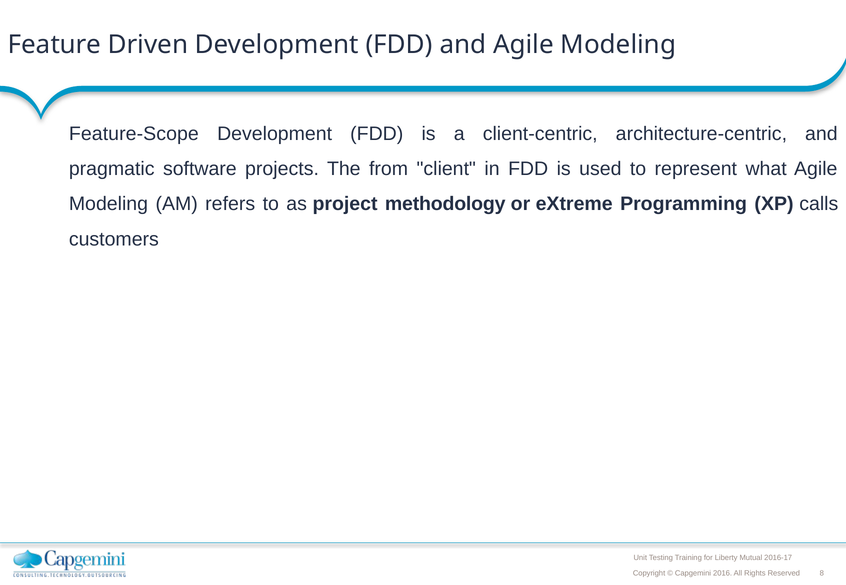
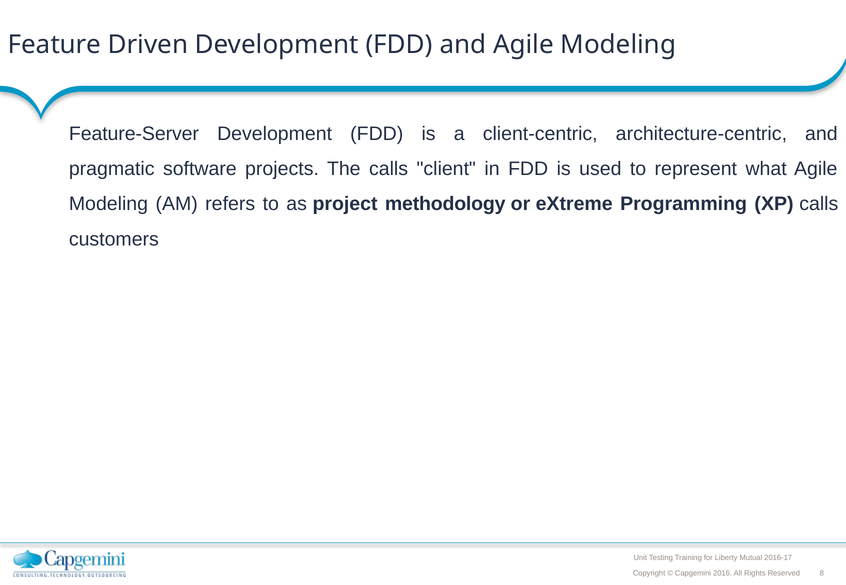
Feature-Scope: Feature-Scope -> Feature-Server
The from: from -> calls
